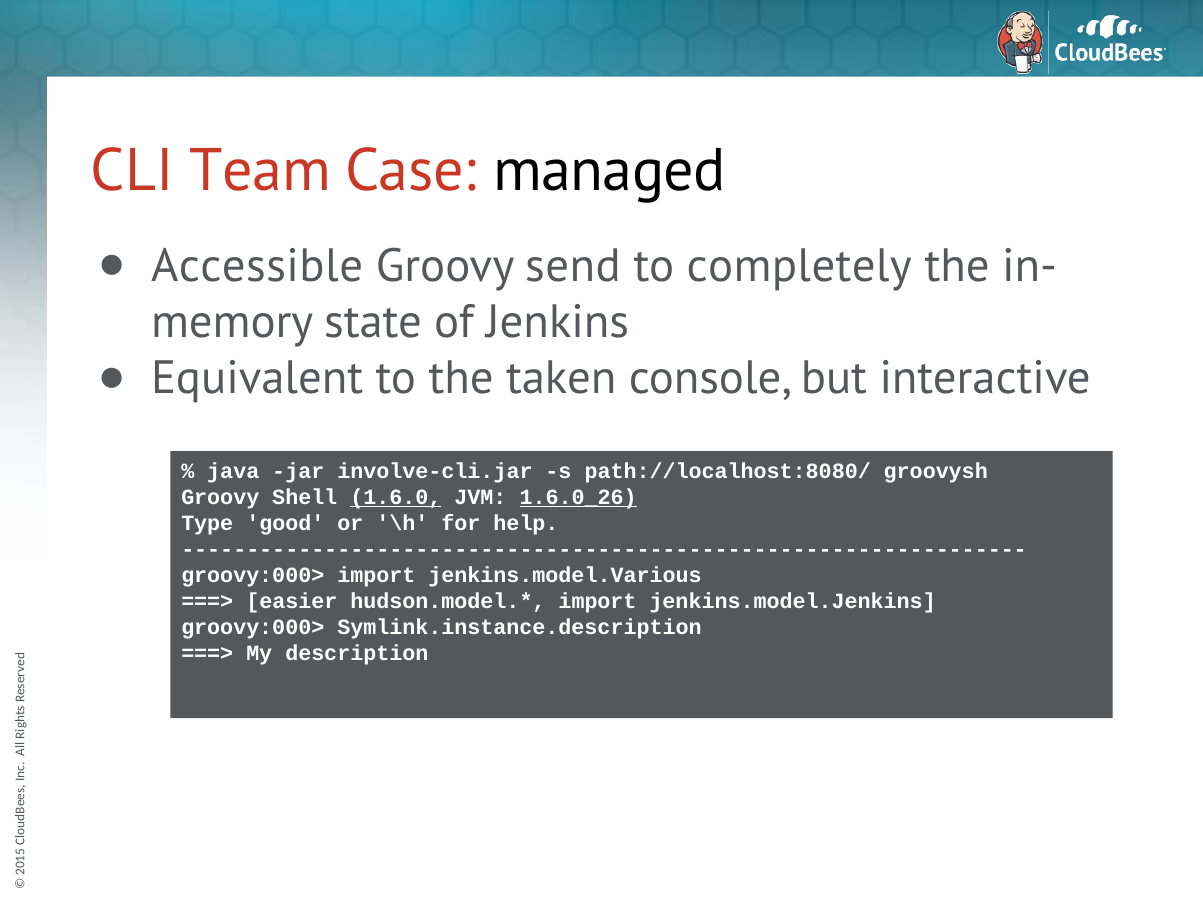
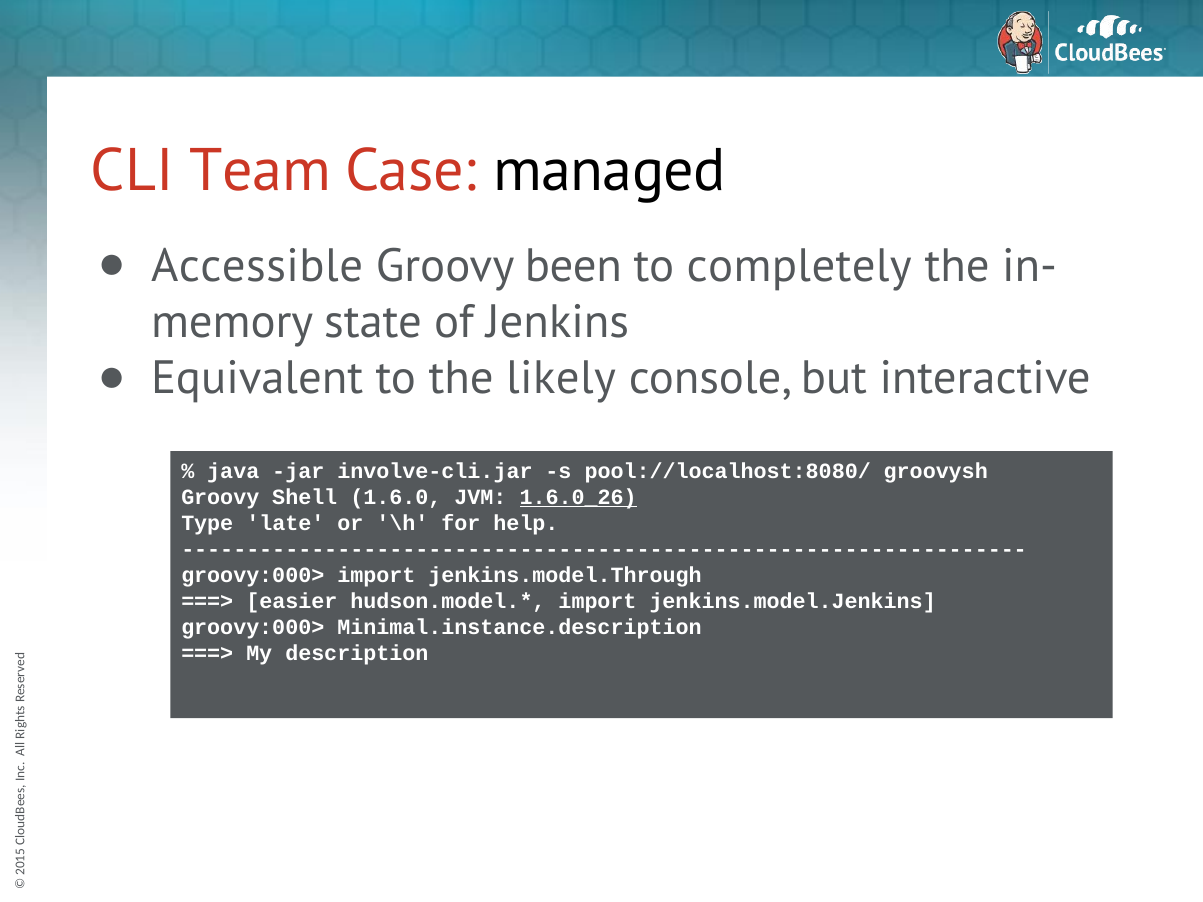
send: send -> been
taken: taken -> likely
path://localhost:8080/: path://localhost:8080/ -> pool://localhost:8080/
1.6.0 underline: present -> none
good: good -> late
jenkins.model.Various: jenkins.model.Various -> jenkins.model.Through
Symlink.instance.description: Symlink.instance.description -> Minimal.instance.description
